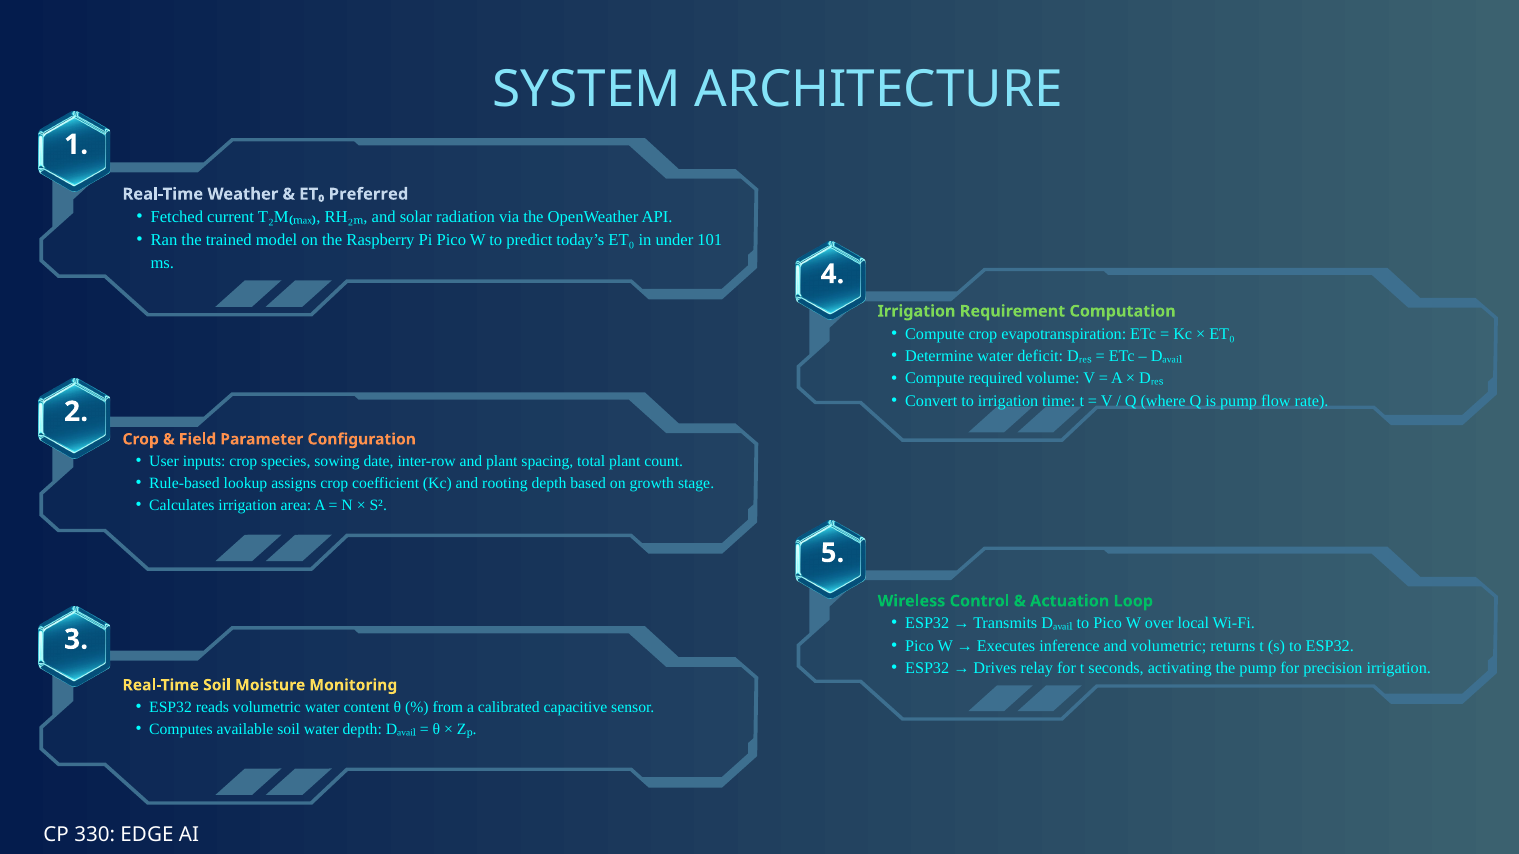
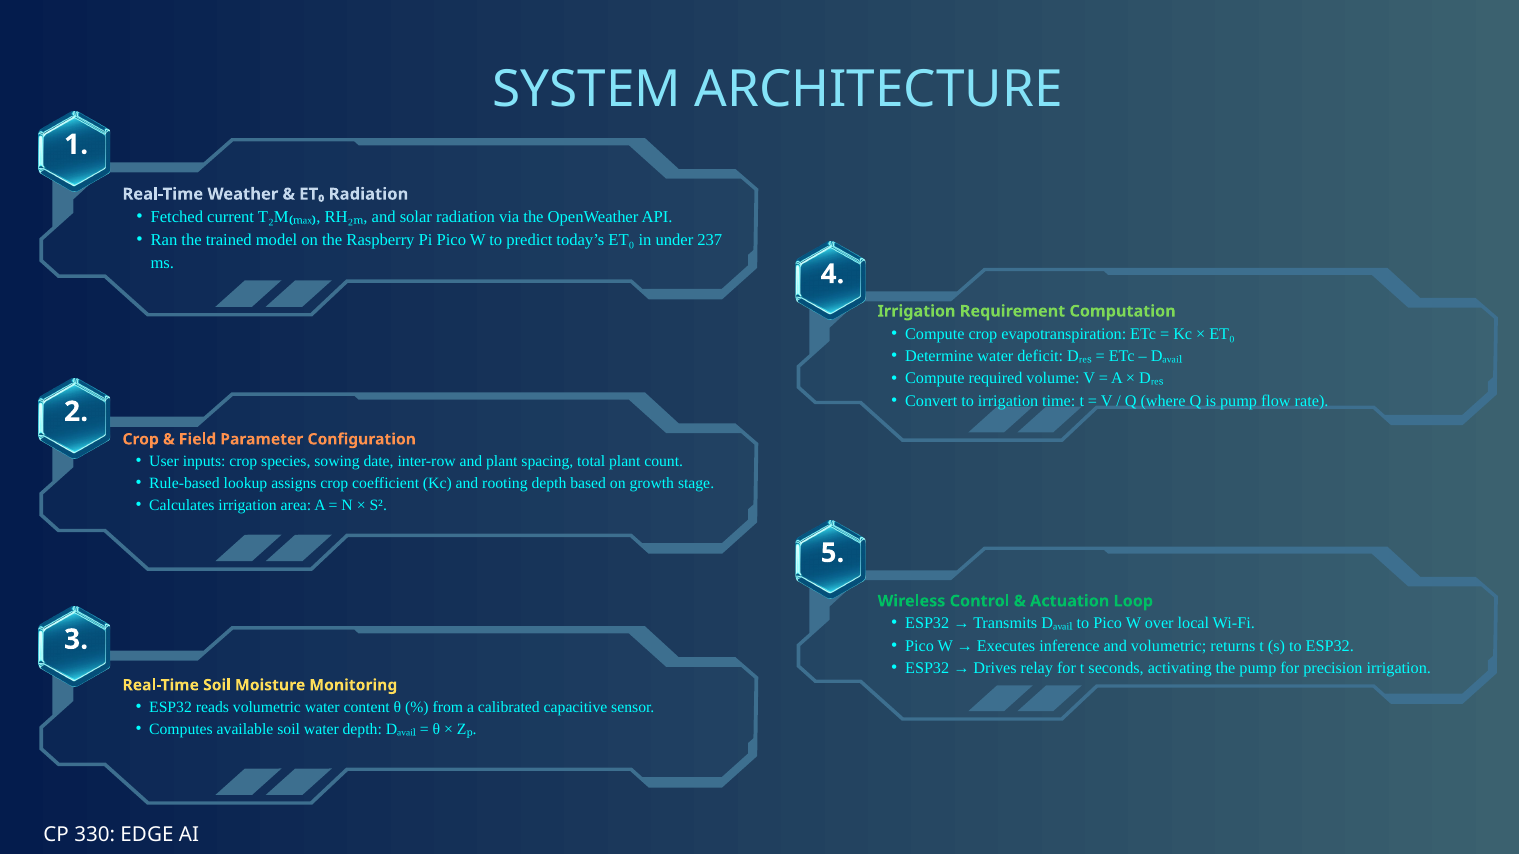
ET₀ Preferred: Preferred -> Radiation
101: 101 -> 237
